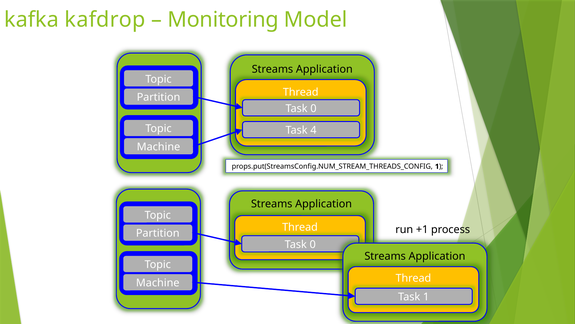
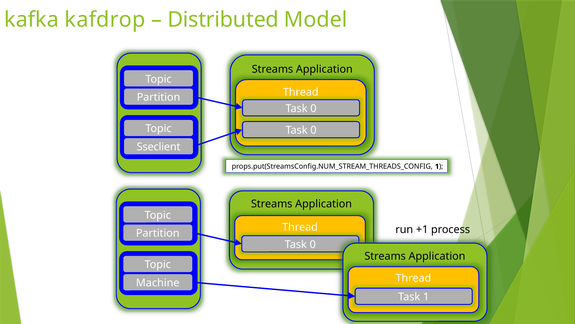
Monitoring: Monitoring -> Distributed
4 at (313, 130): 4 -> 0
Machine at (158, 147): Machine -> Sseclient
